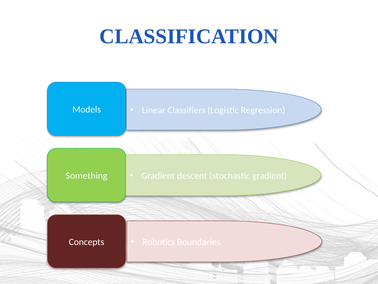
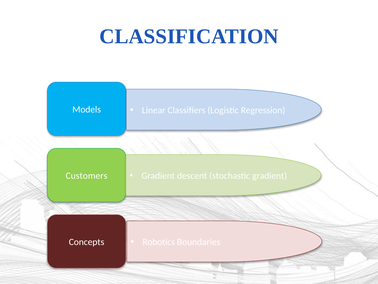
Something: Something -> Customers
